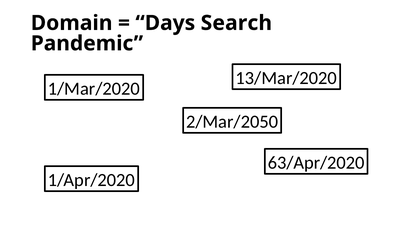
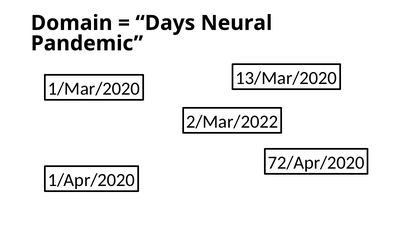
Search: Search -> Neural
2/Mar/2050: 2/Mar/2050 -> 2/Mar/2022
63/Apr/2020: 63/Apr/2020 -> 72/Apr/2020
